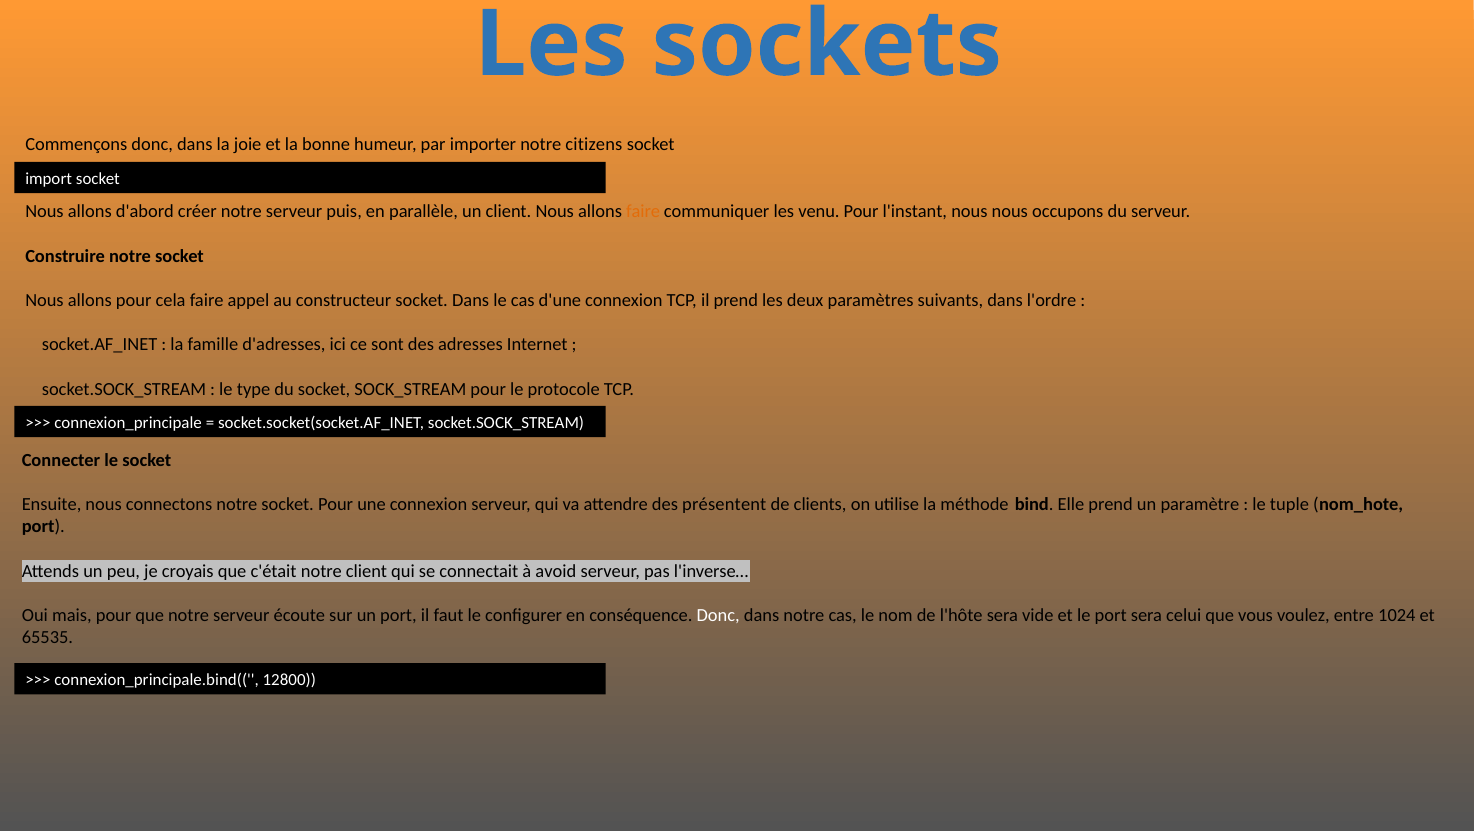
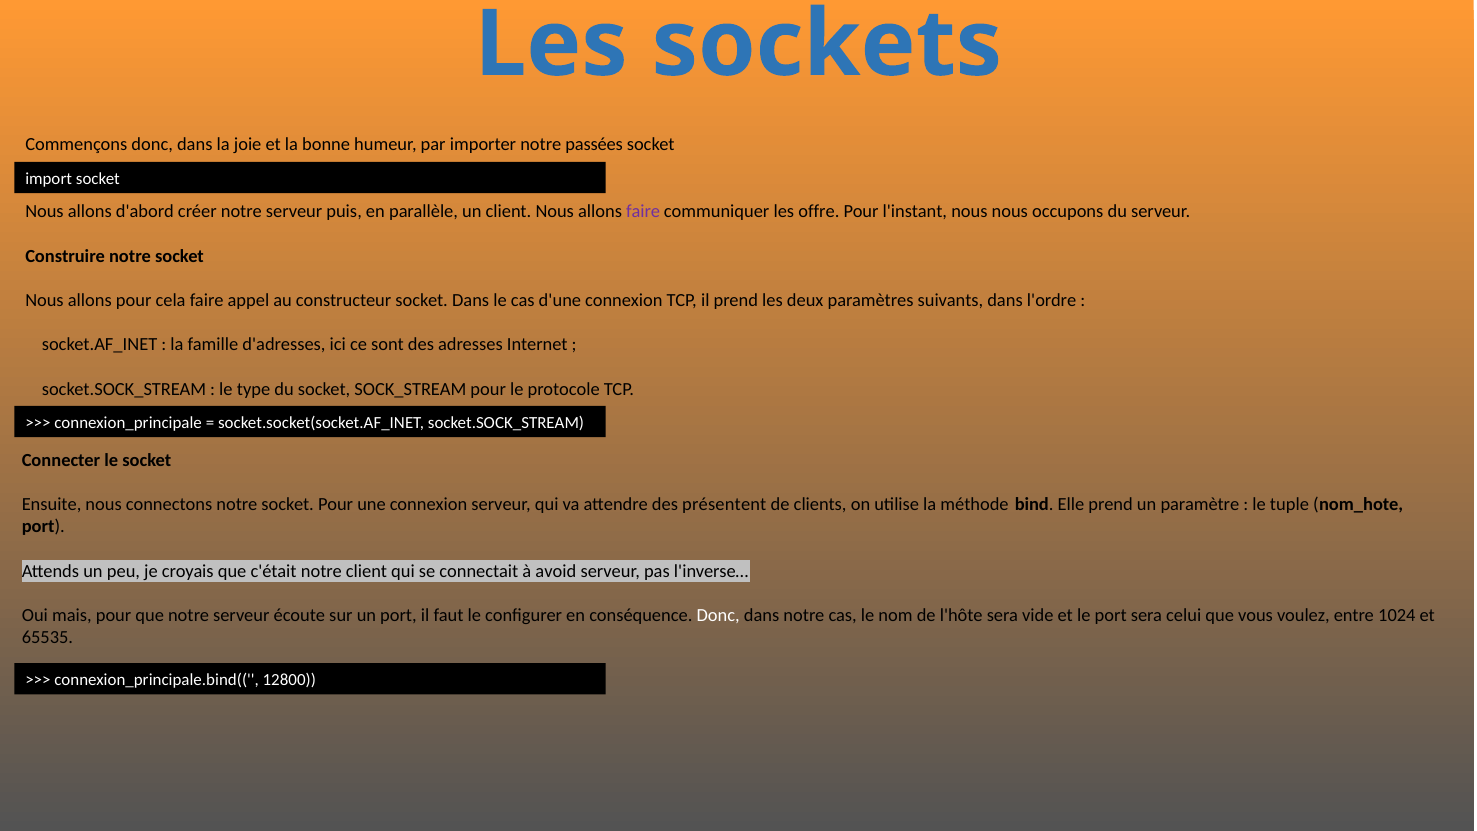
citizens: citizens -> passées
faire at (643, 212) colour: orange -> purple
venu: venu -> offre
